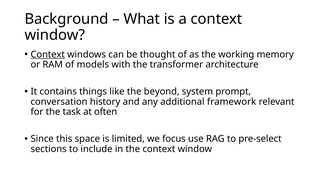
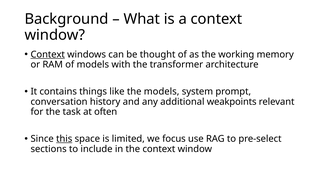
the beyond: beyond -> models
framework: framework -> weakpoints
this underline: none -> present
